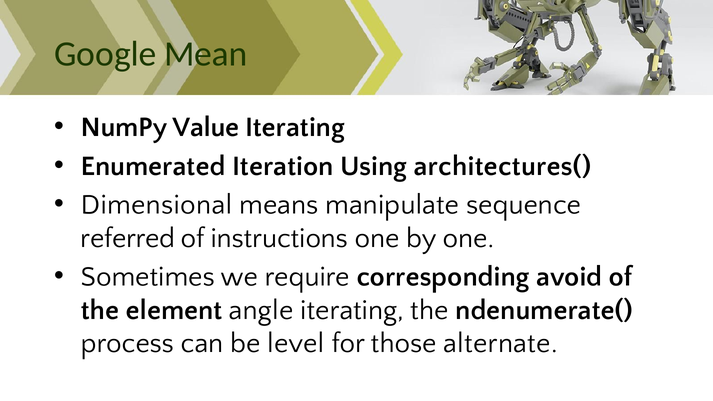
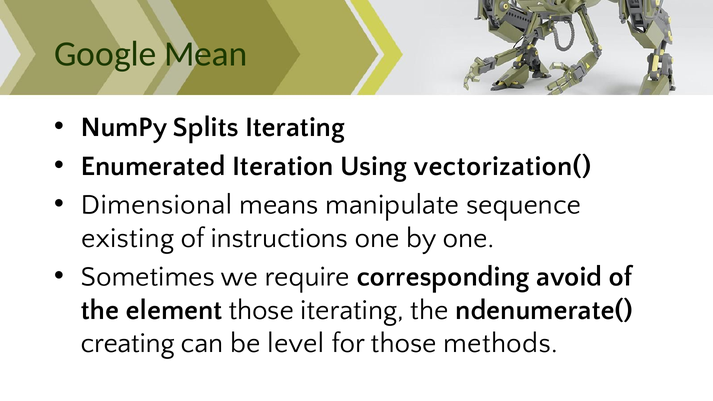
Value: Value -> Splits
architectures(: architectures( -> vectorization(
referred: referred -> existing
element angle: angle -> those
process: process -> creating
alternate: alternate -> methods
